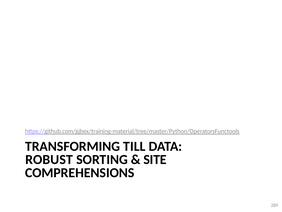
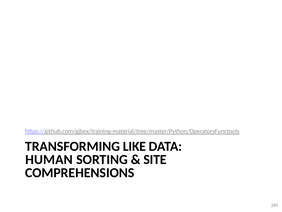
TILL: TILL -> LIKE
ROBUST: ROBUST -> HUMAN
